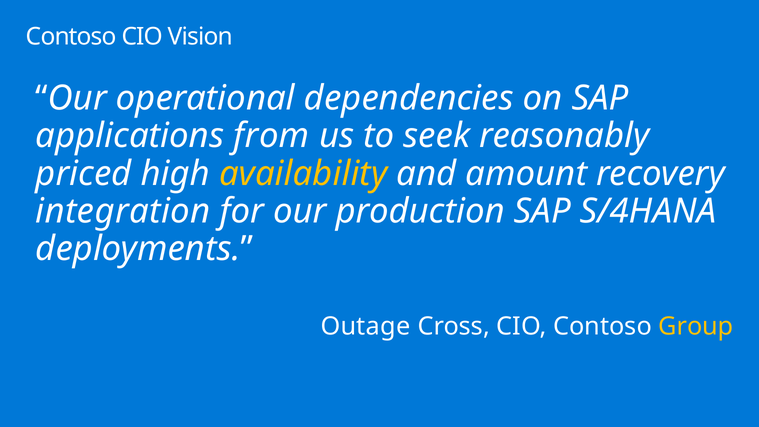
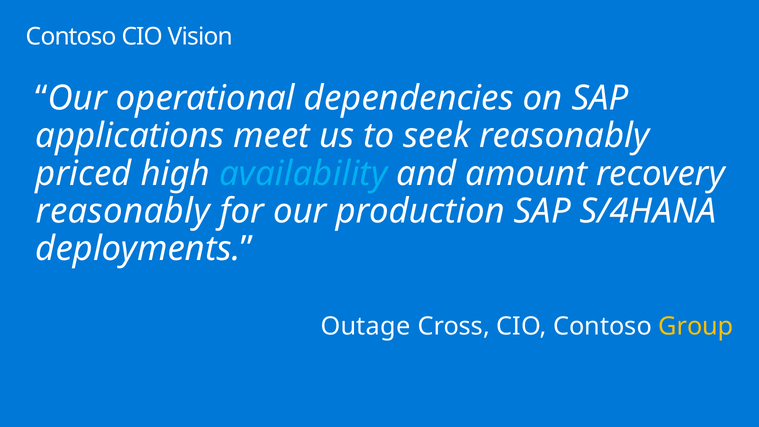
from: from -> meet
availability colour: yellow -> light blue
integration at (123, 211): integration -> reasonably
